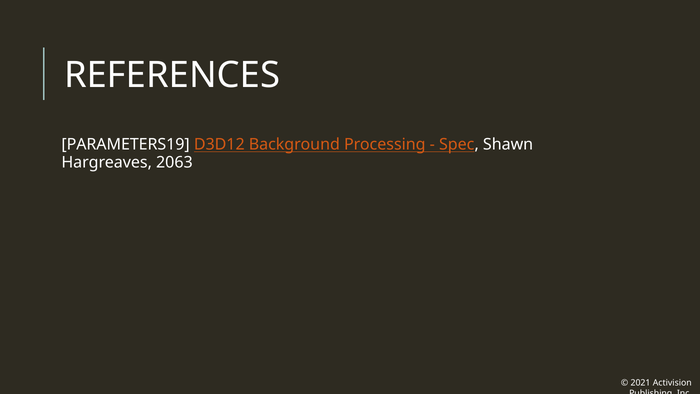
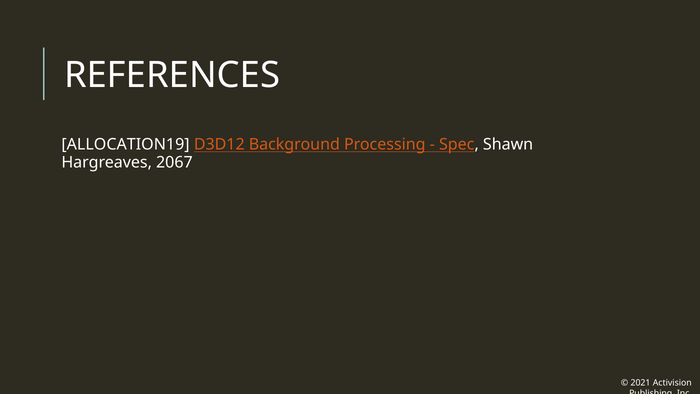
PARAMETERS19: PARAMETERS19 -> ALLOCATION19
2063: 2063 -> 2067
